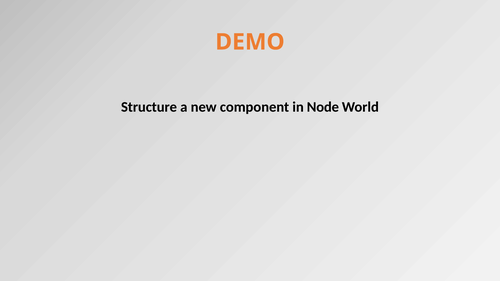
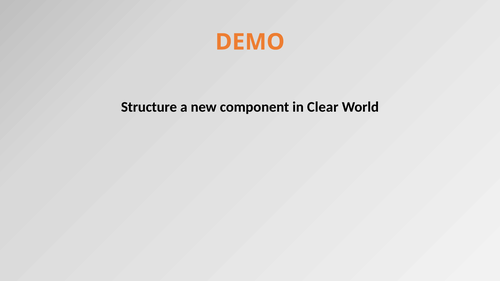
Node: Node -> Clear
